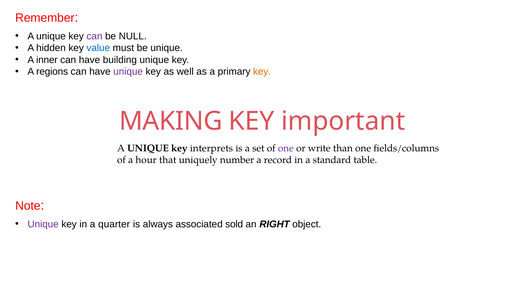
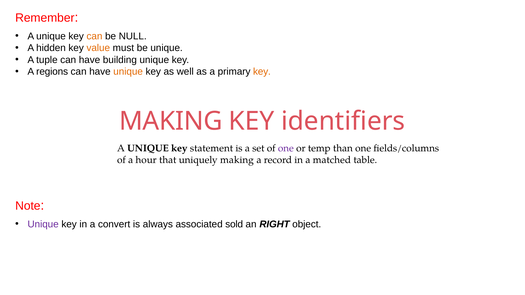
can at (94, 36) colour: purple -> orange
value colour: blue -> orange
inner: inner -> tuple
unique at (128, 72) colour: purple -> orange
important: important -> identifiers
interprets: interprets -> statement
write: write -> temp
uniquely number: number -> making
standard: standard -> matched
quarter: quarter -> convert
